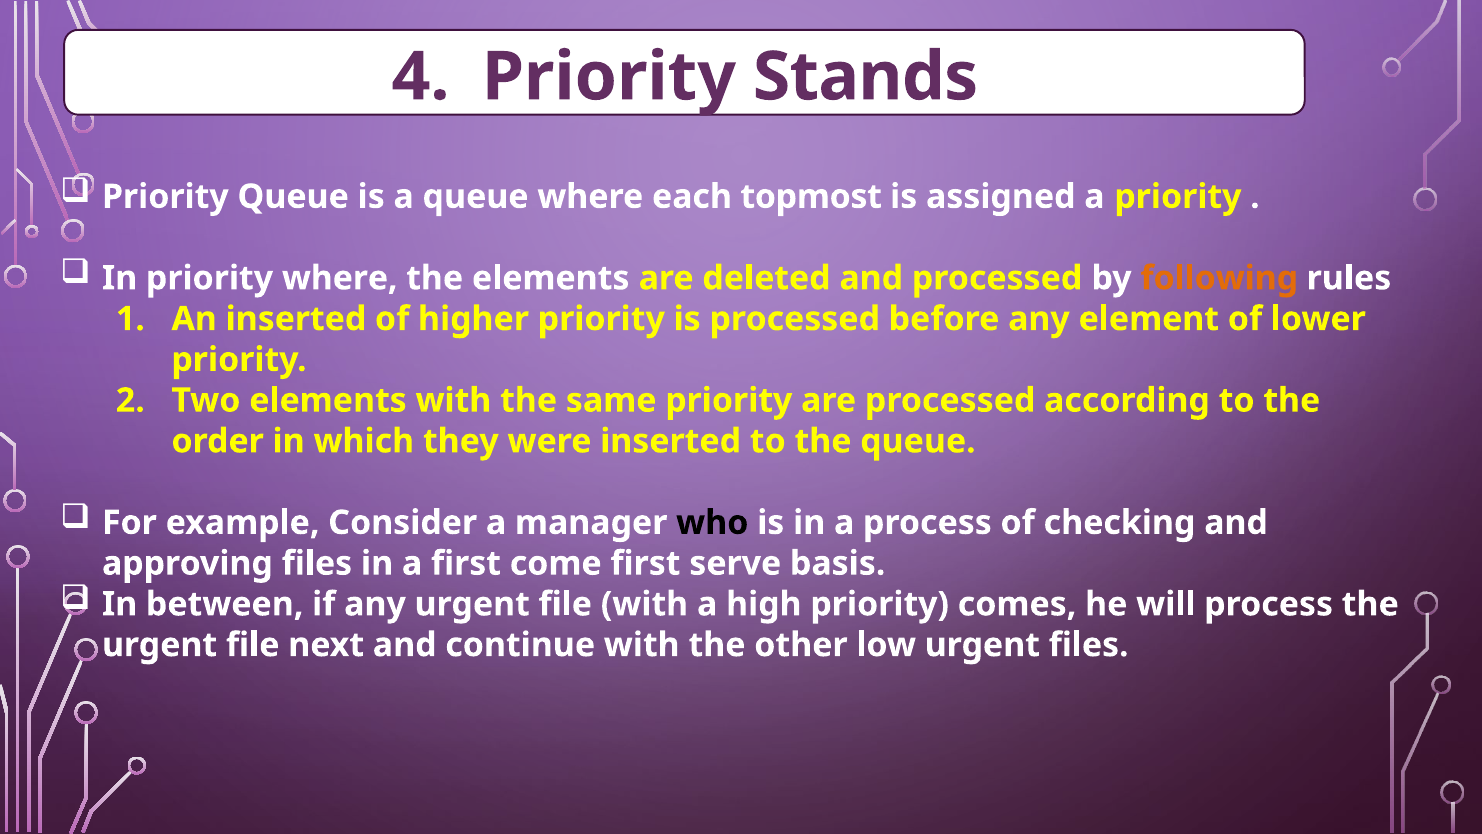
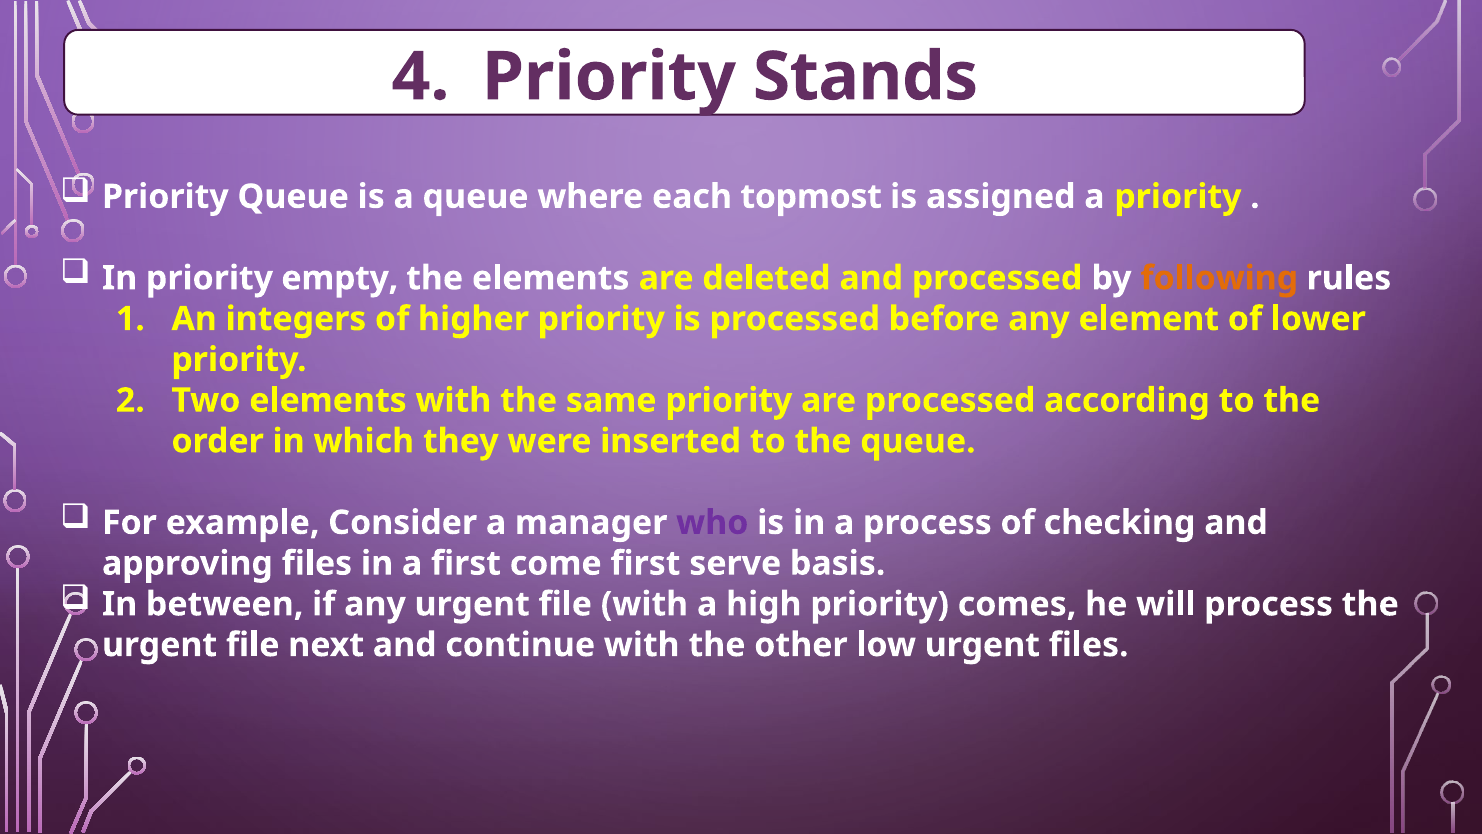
priority where: where -> empty
An inserted: inserted -> integers
who colour: black -> purple
